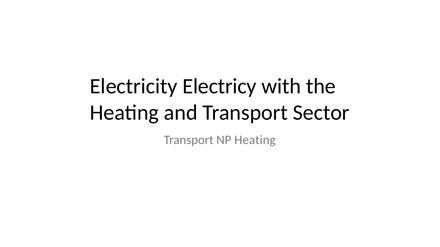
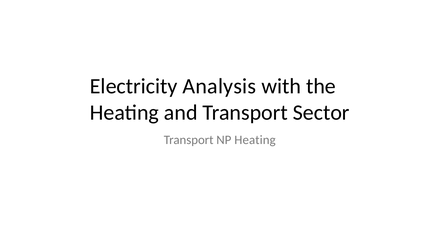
Electricy: Electricy -> Analysis
